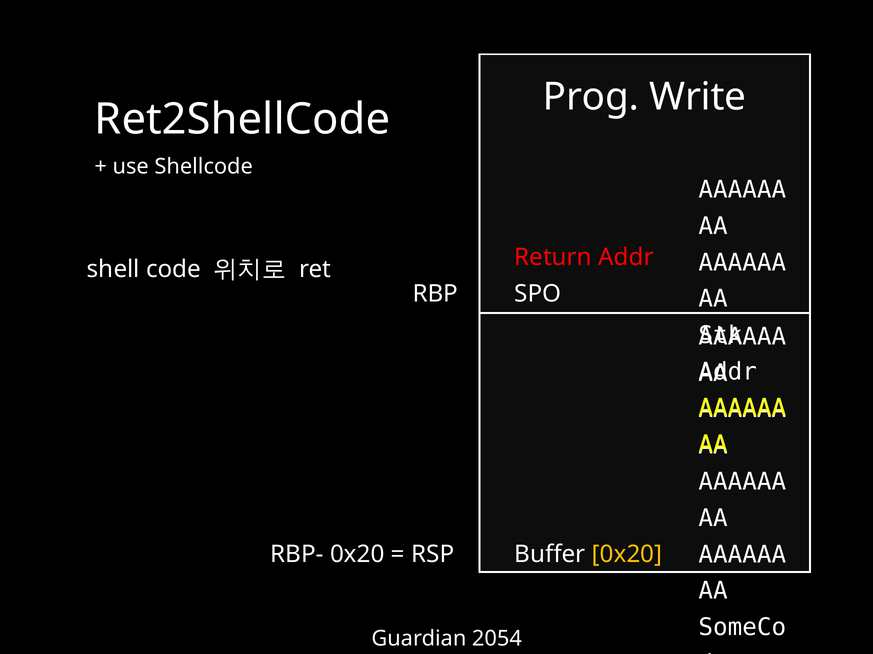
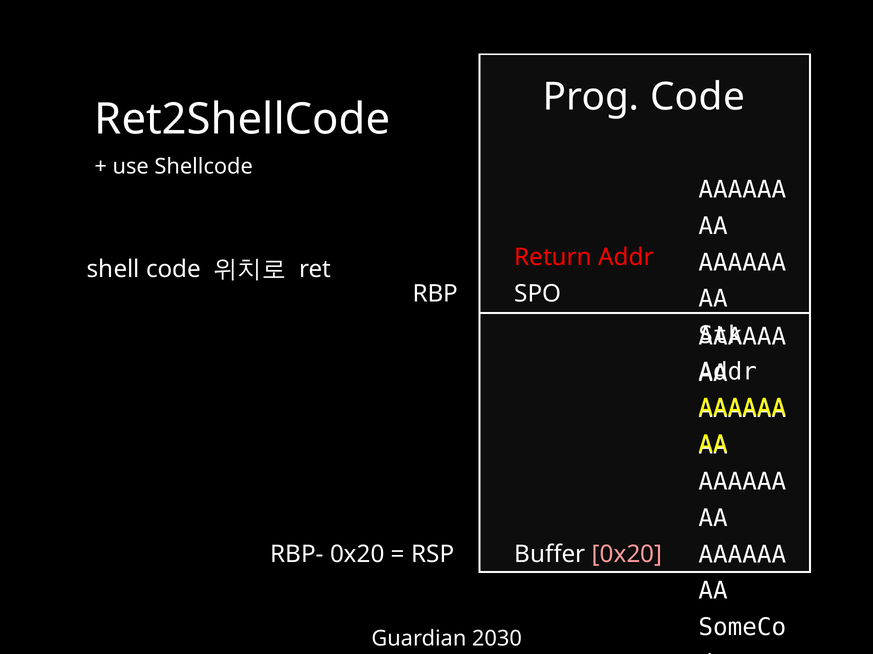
Prog Write: Write -> Code
0x20 at (627, 555) colour: yellow -> pink
2054: 2054 -> 2030
